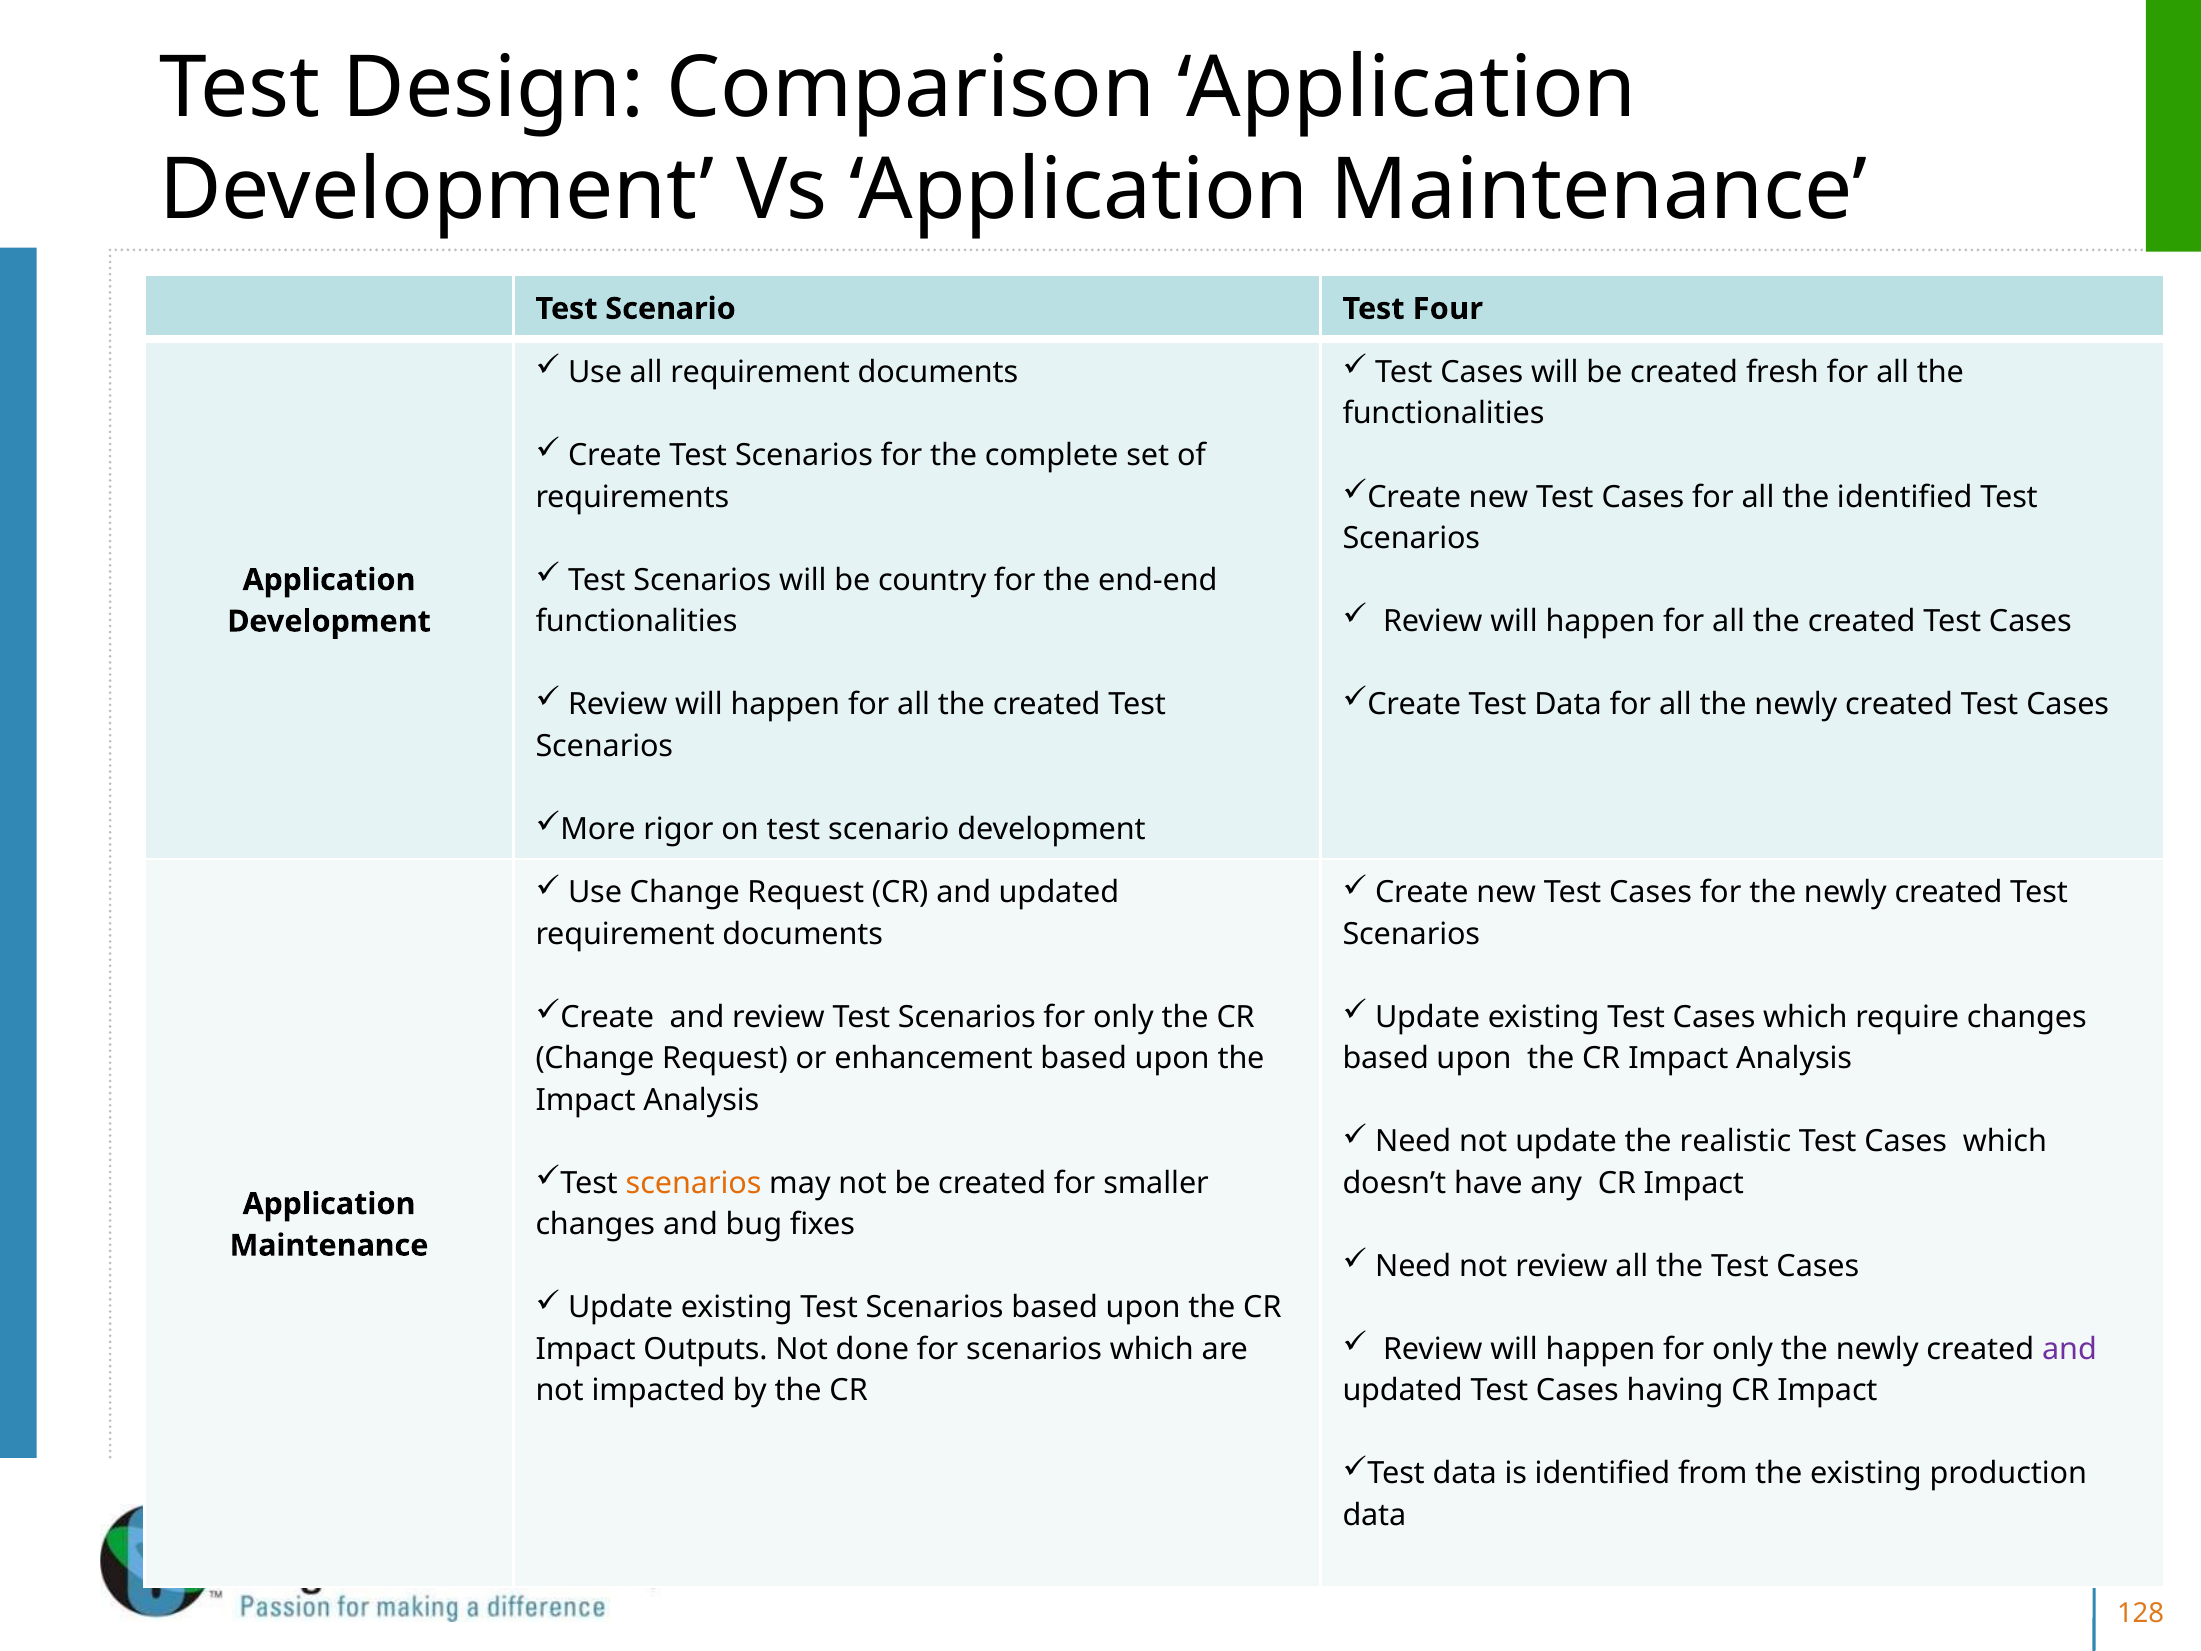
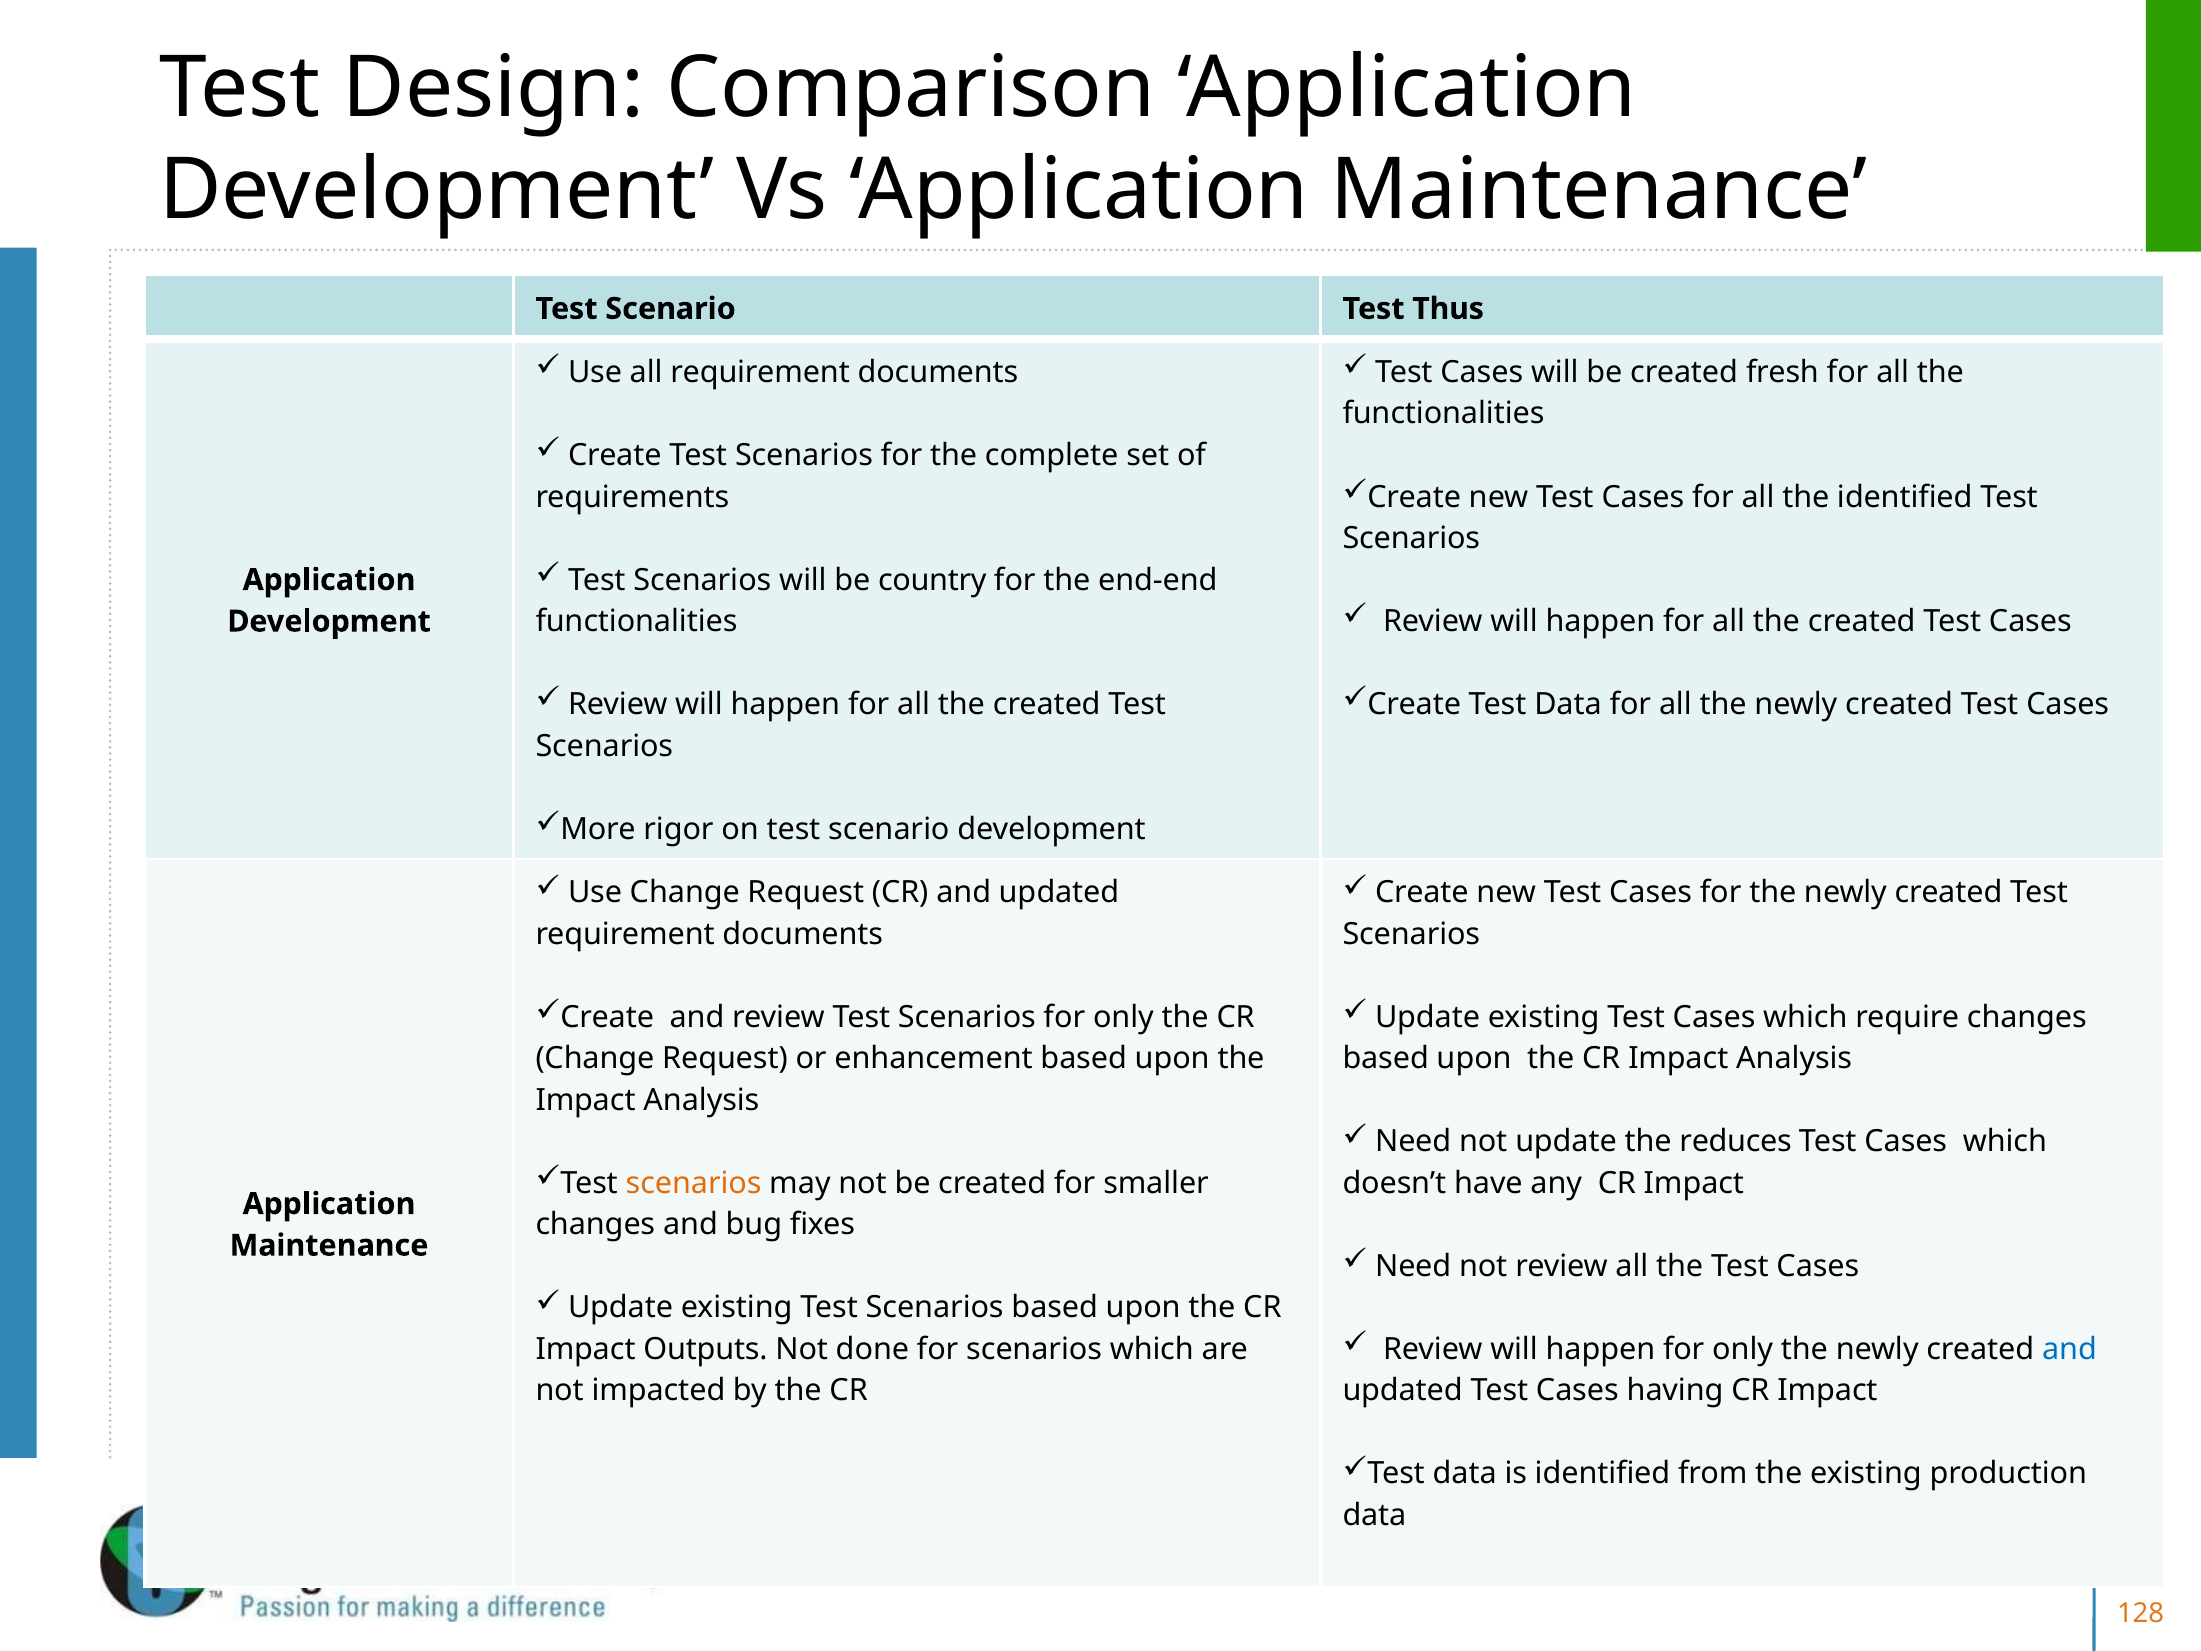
Four: Four -> Thus
realistic: realistic -> reduces
and at (2069, 1349) colour: purple -> blue
